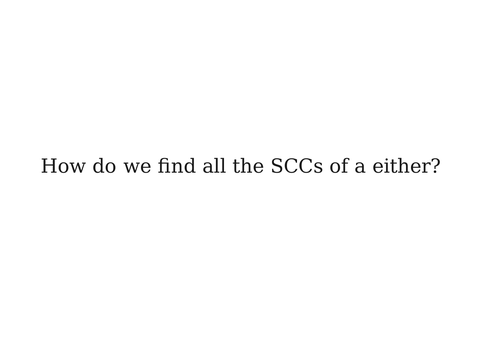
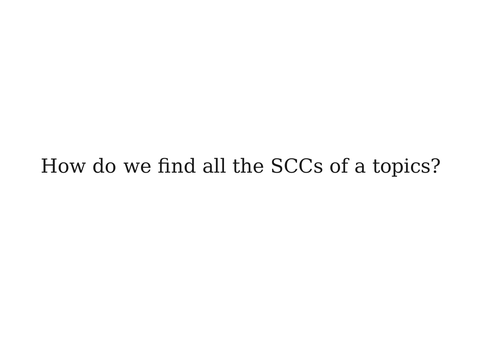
either: either -> topics
